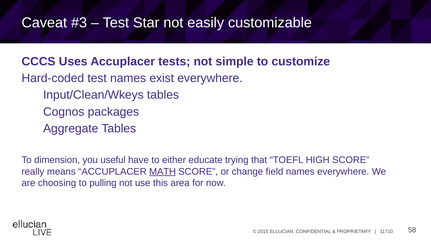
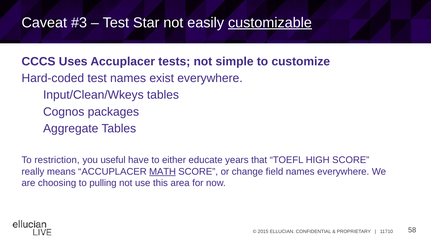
customizable underline: none -> present
dimension: dimension -> restriction
trying: trying -> years
